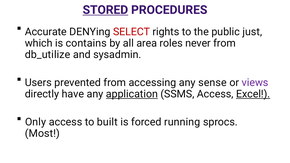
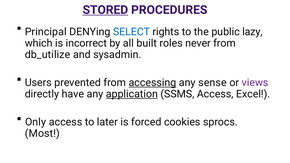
Accurate: Accurate -> Principal
SELECT colour: red -> blue
just: just -> lazy
contains: contains -> incorrect
area: area -> built
accessing underline: none -> present
Excel underline: present -> none
built: built -> later
running: running -> cookies
